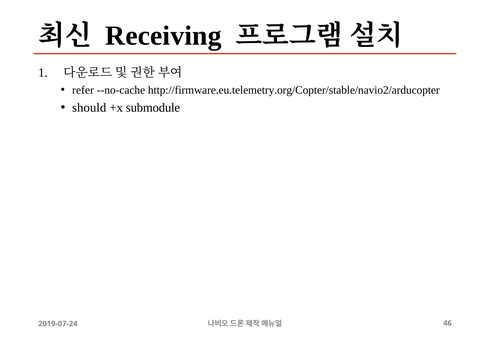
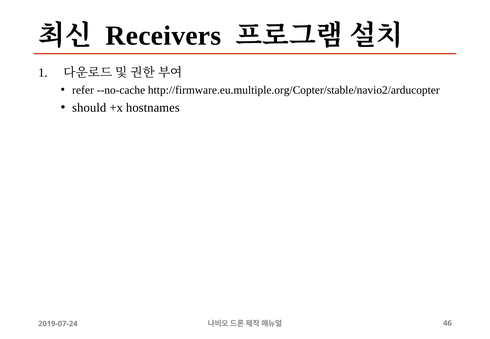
Receiving: Receiving -> Receivers
http://firmware.eu.telemetry.org/Copter/stable/navio2/arducopter: http://firmware.eu.telemetry.org/Copter/stable/navio2/arducopter -> http://firmware.eu.multiple.org/Copter/stable/navio2/arducopter
submodule: submodule -> hostnames
